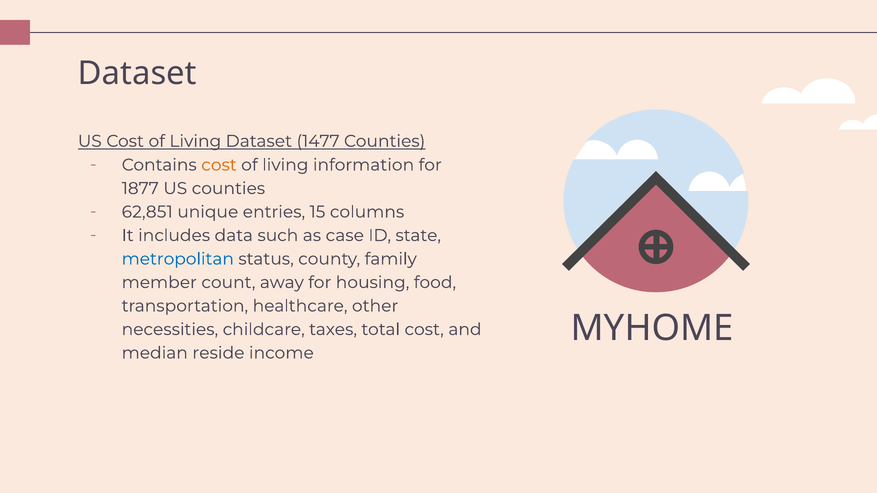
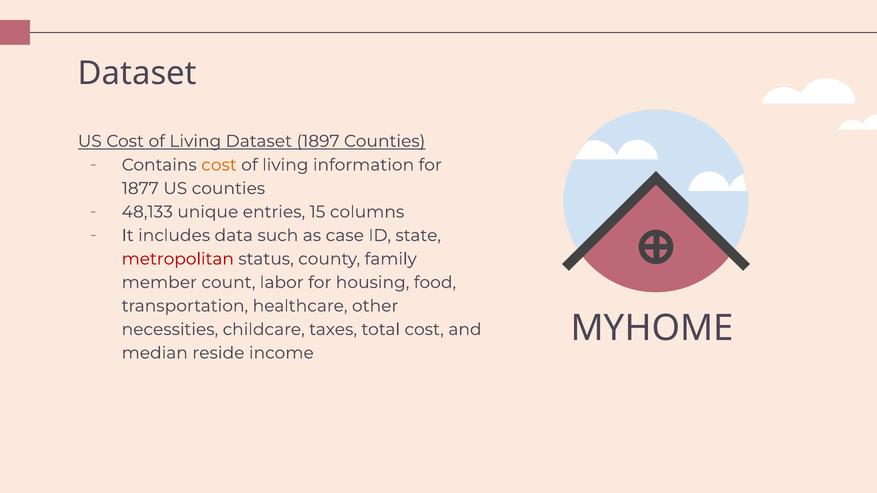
1477: 1477 -> 1897
62,851: 62,851 -> 48,133
metropolitan colour: blue -> red
away: away -> labor
